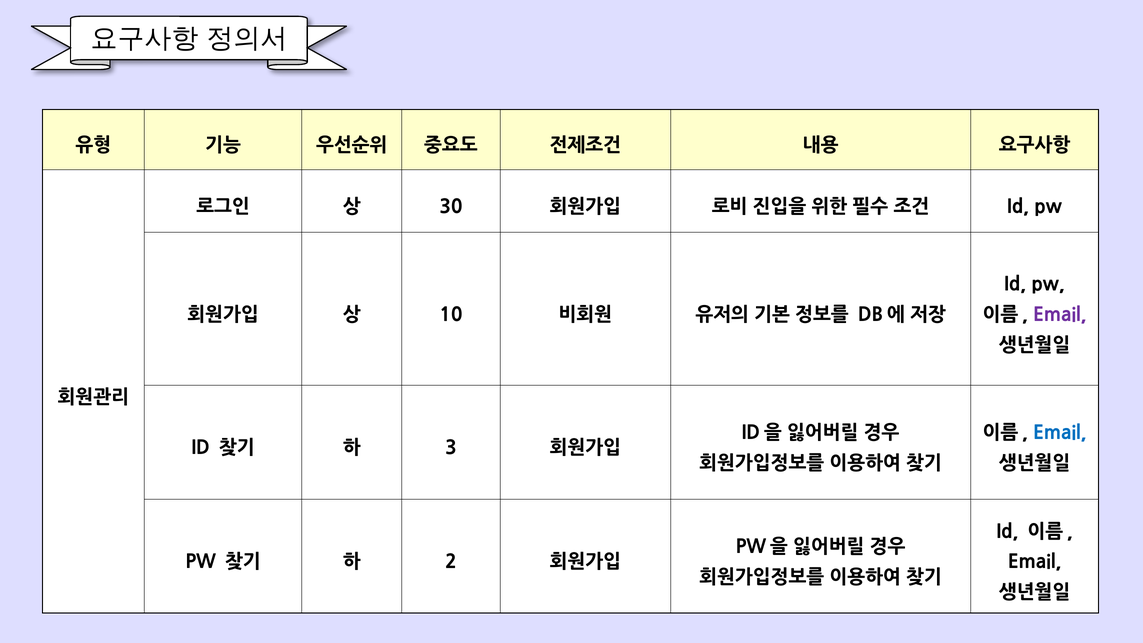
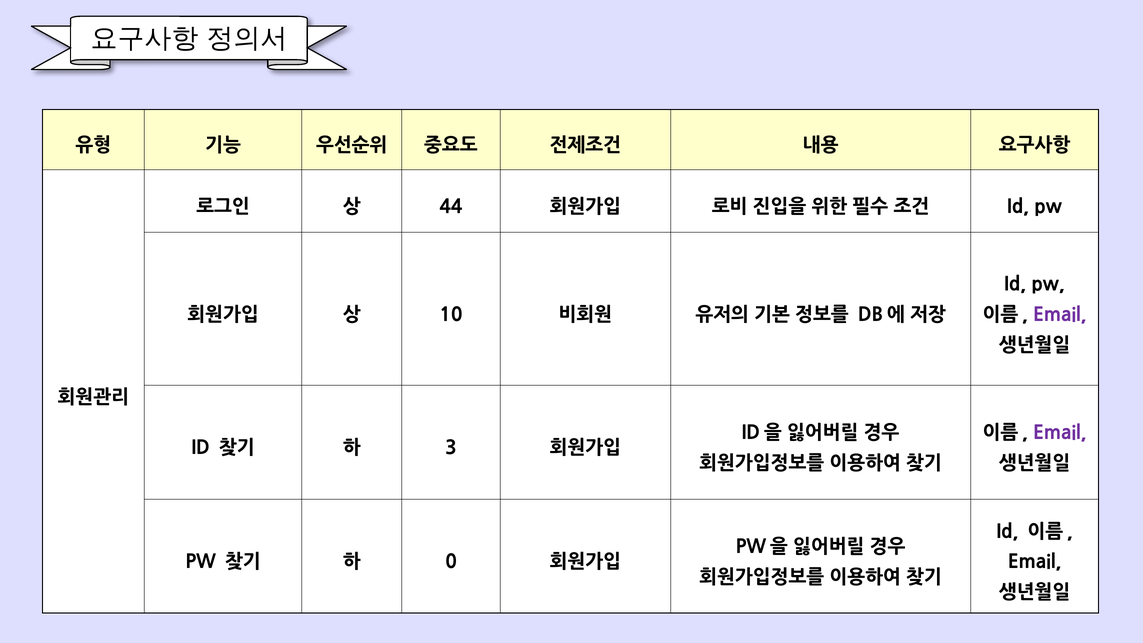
30: 30 -> 44
Email at (1060, 433) colour: blue -> purple
2: 2 -> 0
